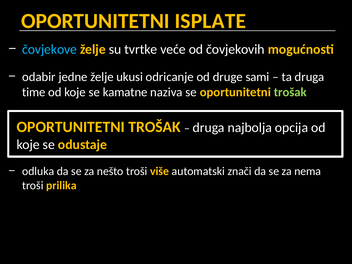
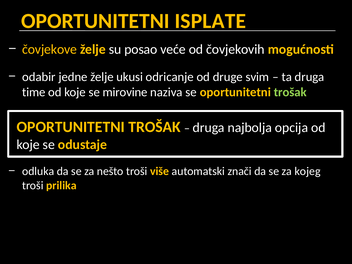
čovjekove colour: light blue -> yellow
tvrtke: tvrtke -> posao
sami: sami -> svim
kamatne: kamatne -> mirovine
nema: nema -> kojeg
